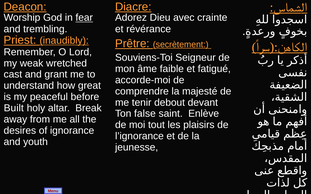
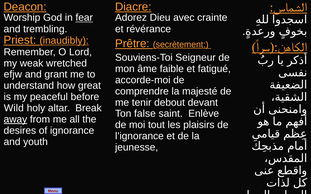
cast: cast -> efjw
Built: Built -> Wild
away underline: none -> present
